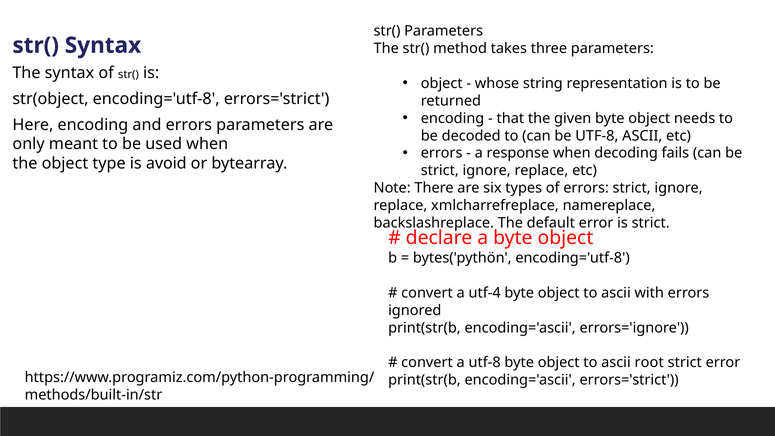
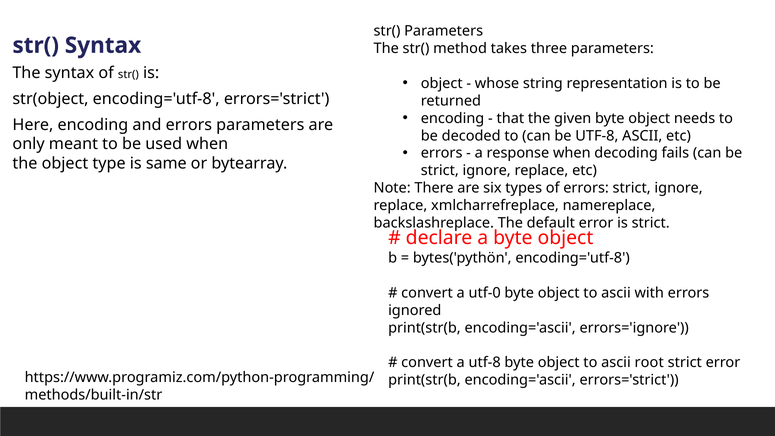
avoid: avoid -> same
utf-4: utf-4 -> utf-0
